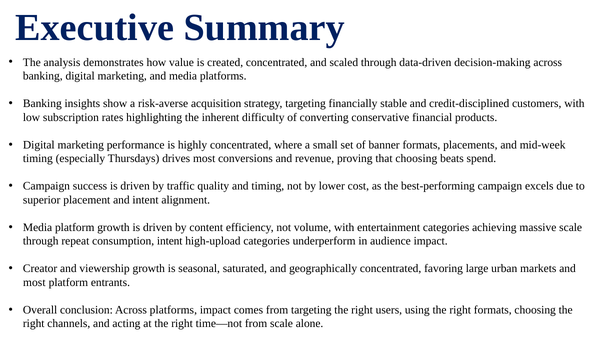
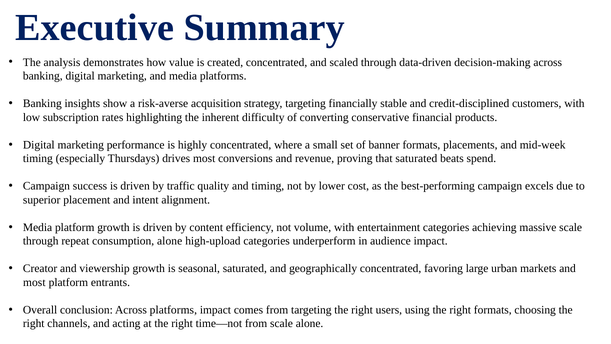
that choosing: choosing -> saturated
consumption intent: intent -> alone
